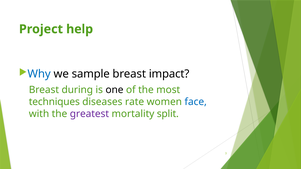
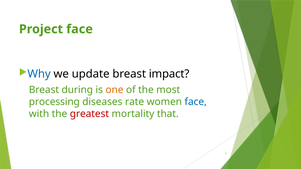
Project help: help -> face
sample: sample -> update
one colour: black -> orange
techniques: techniques -> processing
greatest colour: purple -> red
split: split -> that
